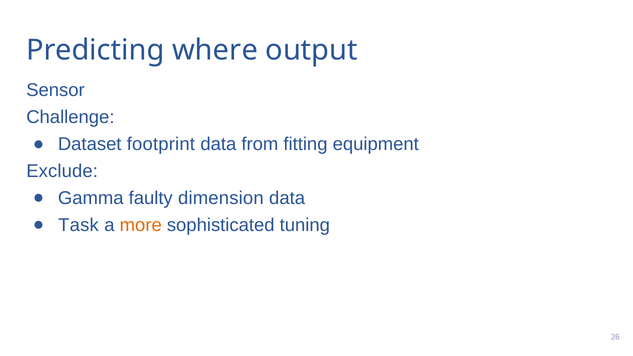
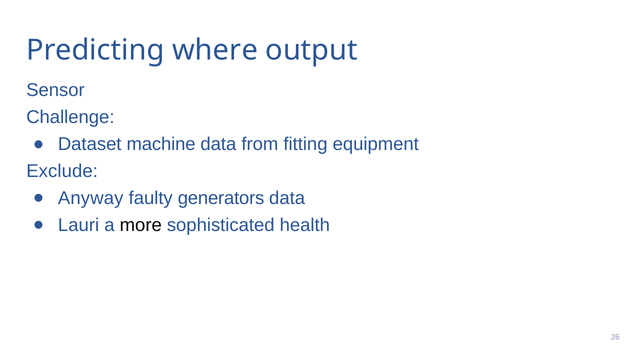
footprint: footprint -> machine
Gamma: Gamma -> Anyway
dimension: dimension -> generators
Task: Task -> Lauri
more colour: orange -> black
tuning: tuning -> health
